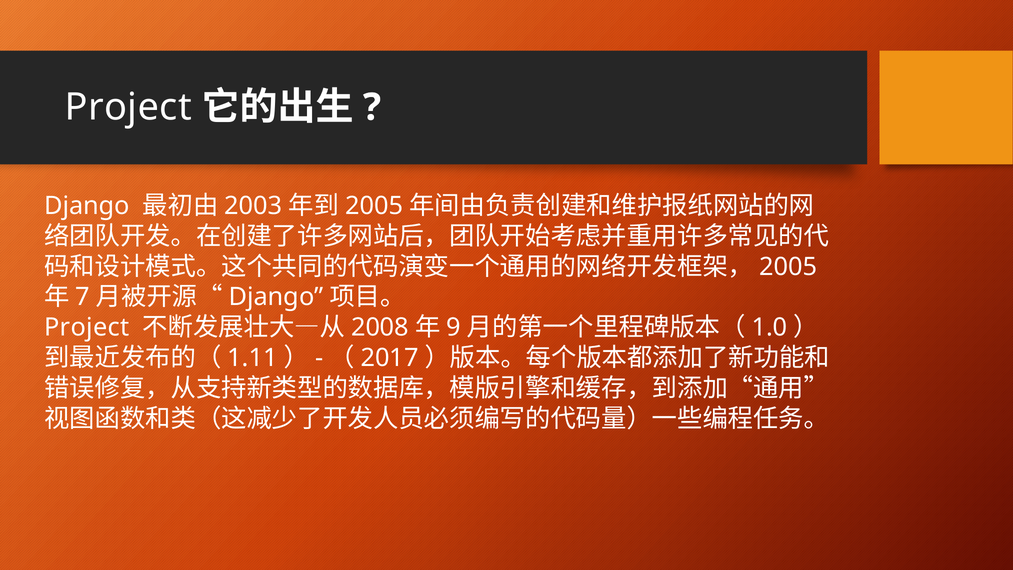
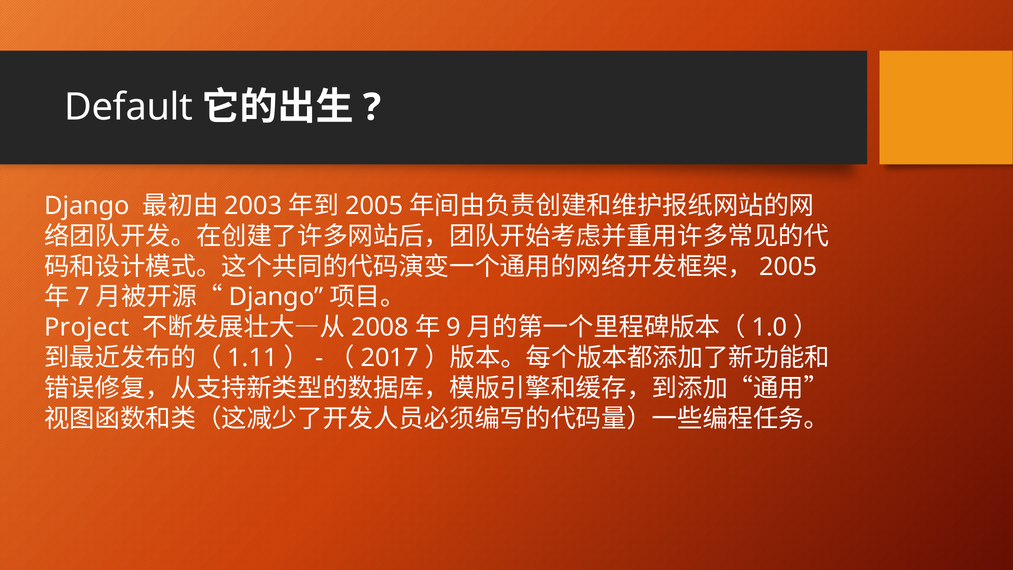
Project at (128, 107): Project -> Default
